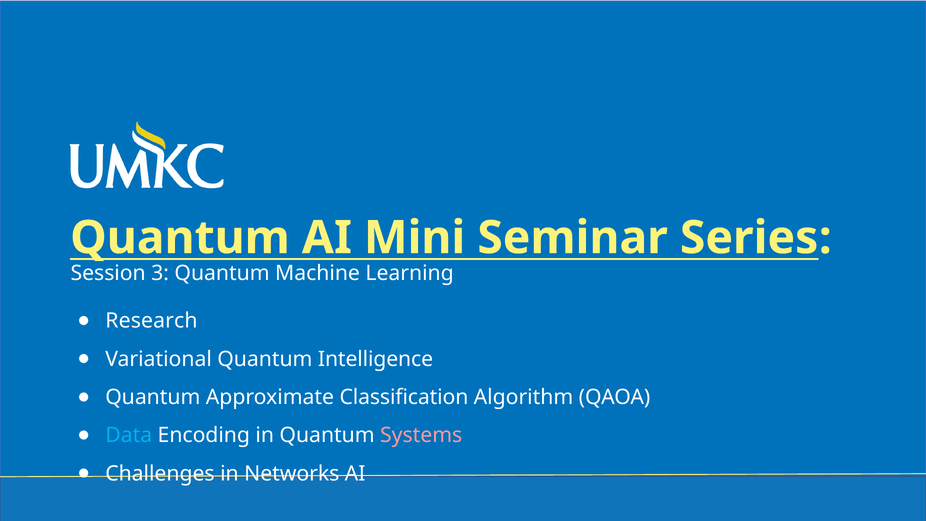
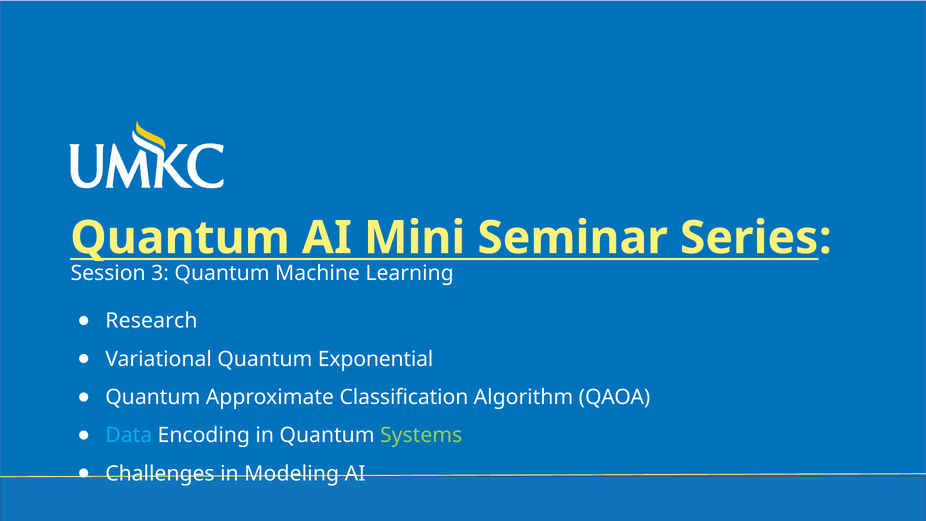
Intelligence: Intelligence -> Exponential
Systems colour: pink -> light green
Networks: Networks -> Modeling
